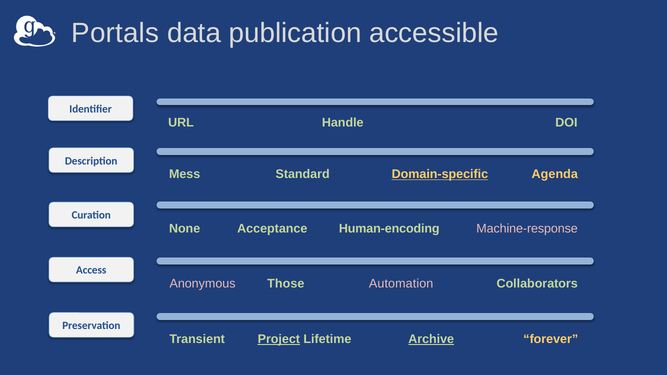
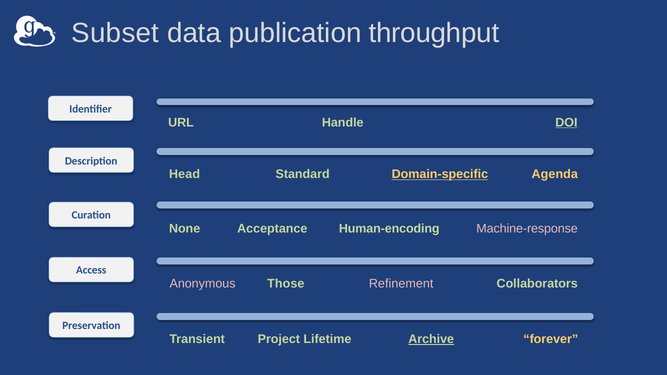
Portals: Portals -> Subset
accessible: accessible -> throughput
DOI underline: none -> present
Mess: Mess -> Head
Automation: Automation -> Refinement
Project underline: present -> none
